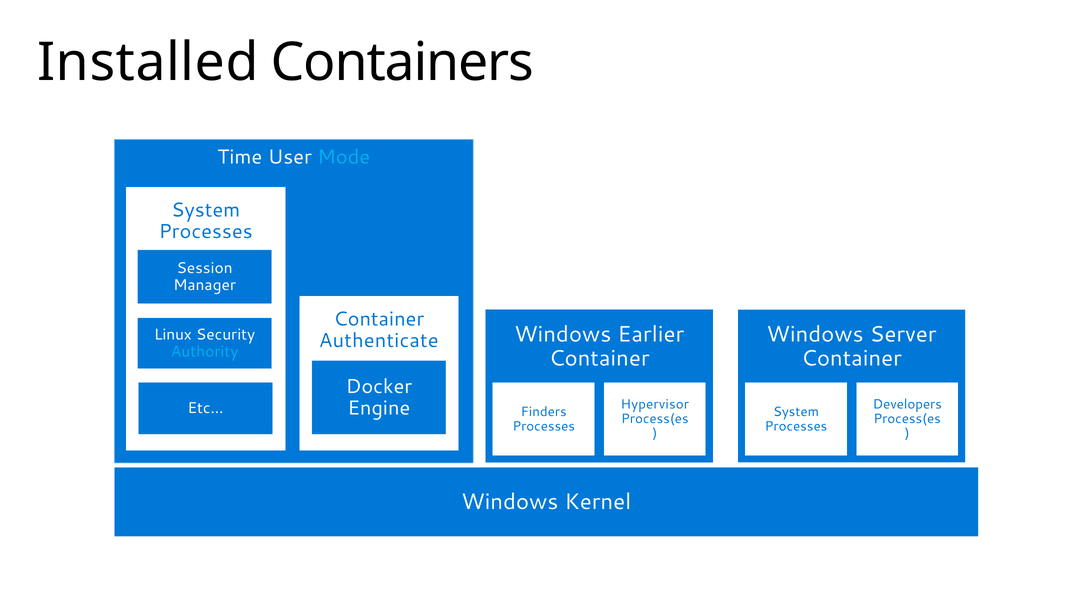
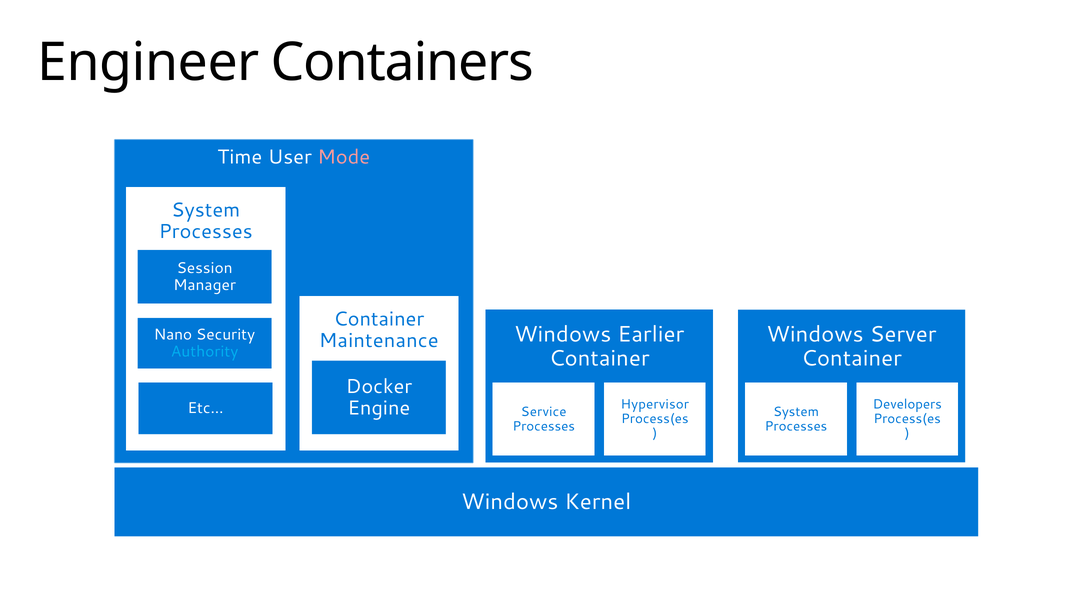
Installed: Installed -> Engineer
Mode colour: light blue -> pink
Linux: Linux -> Nano
Authenticate: Authenticate -> Maintenance
Finders: Finders -> Service
